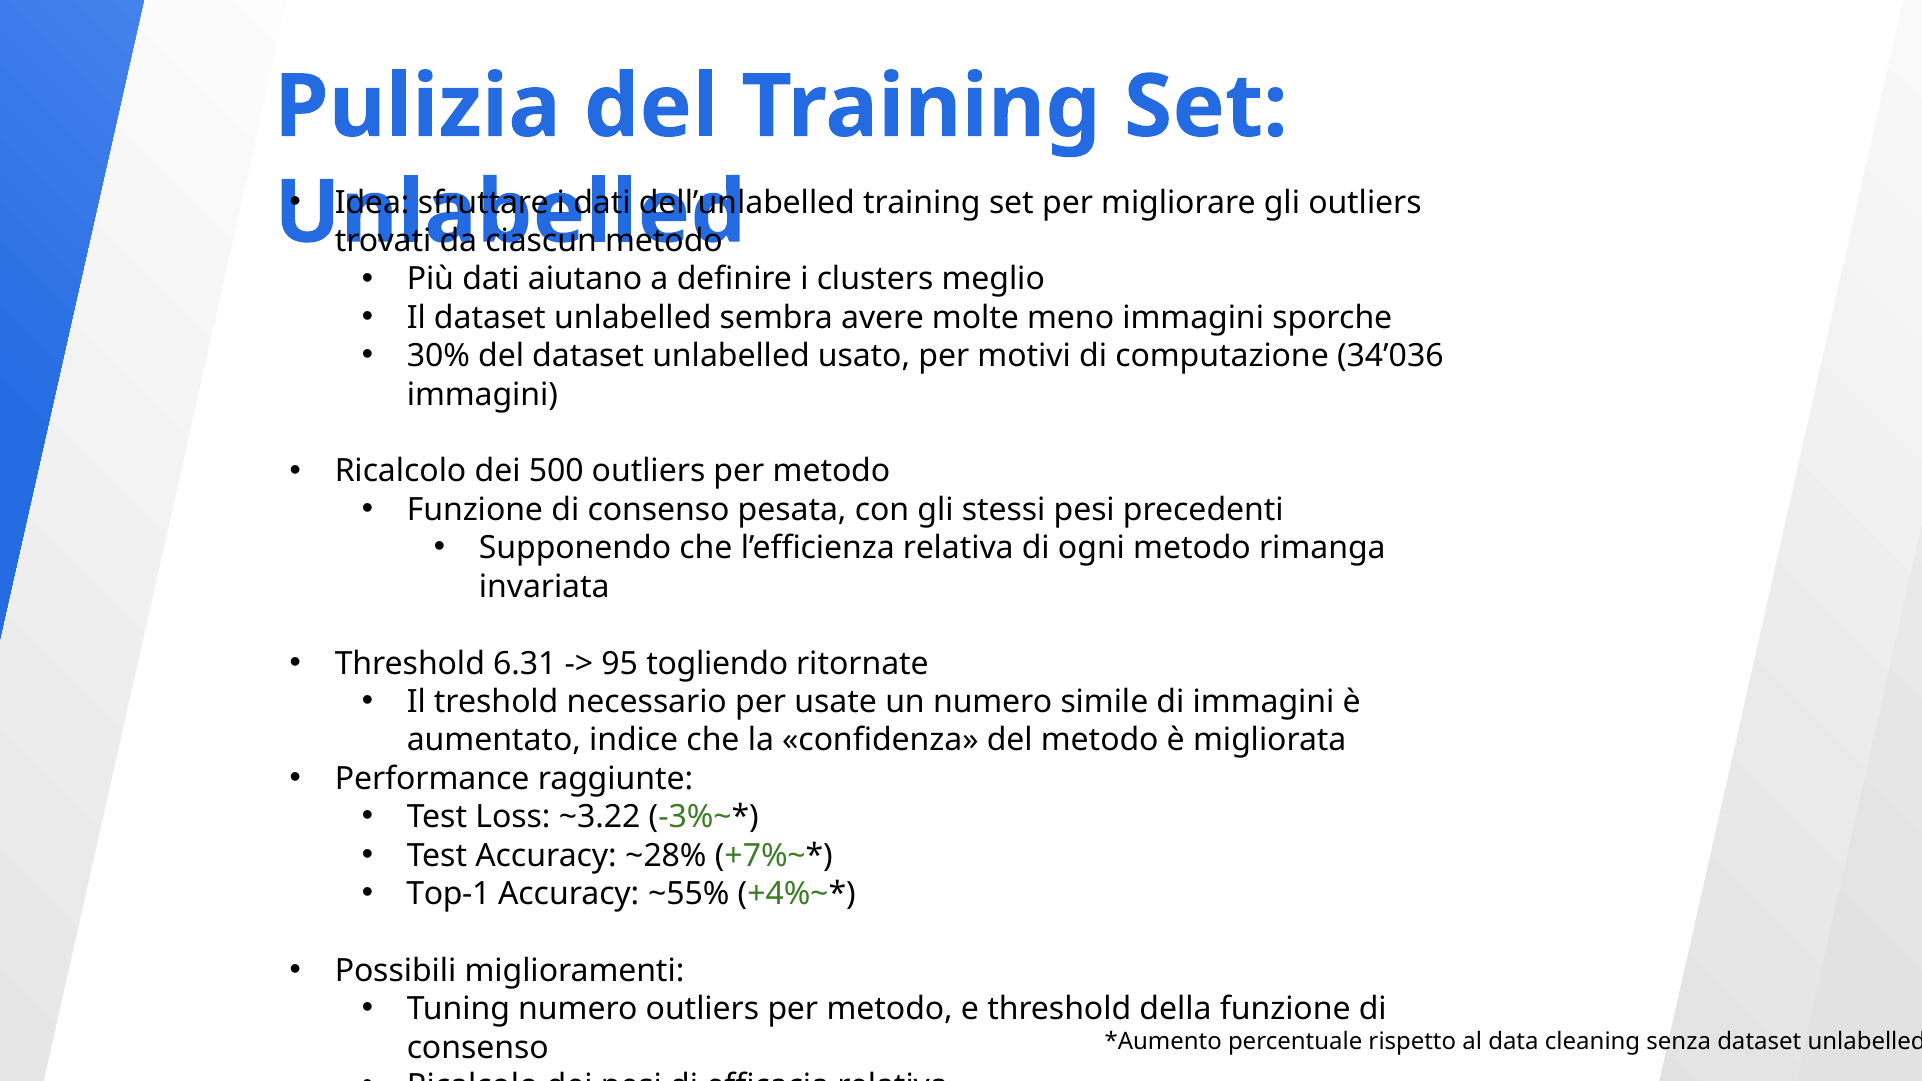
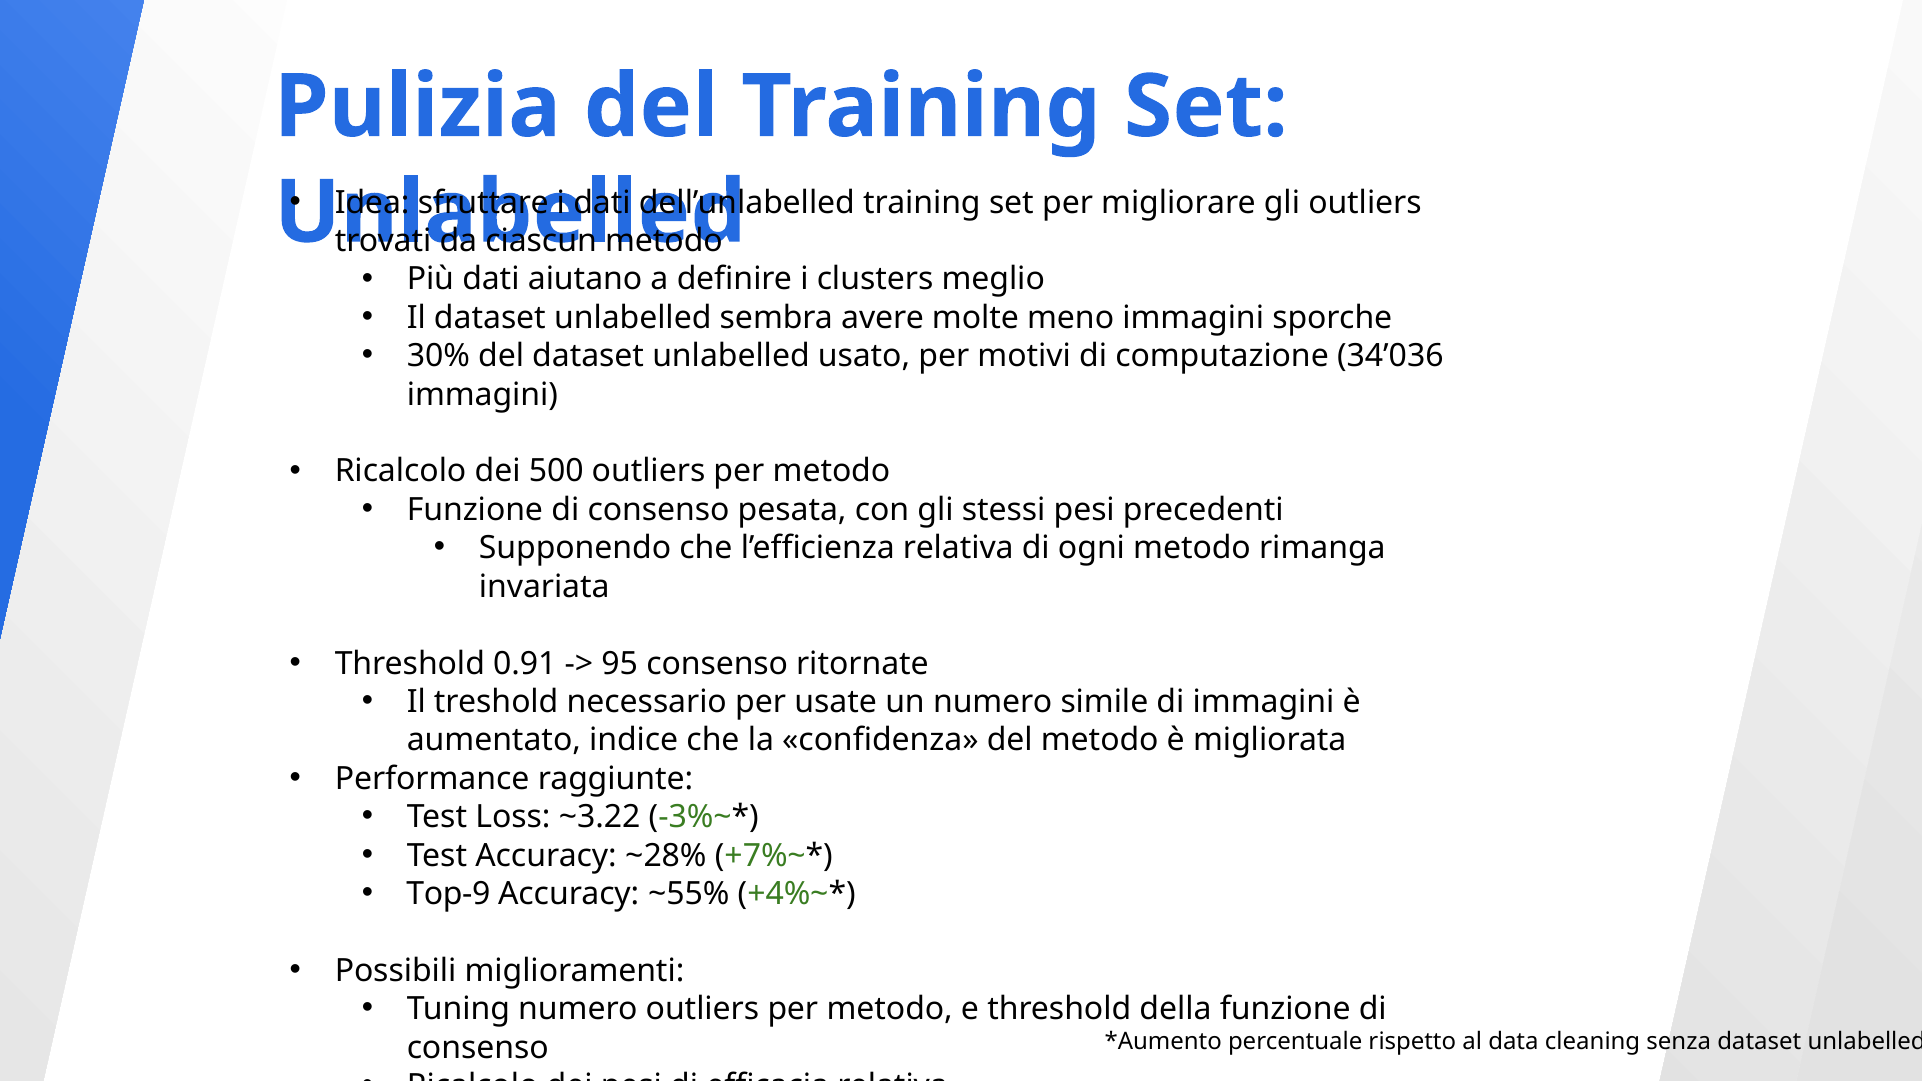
6.31: 6.31 -> 0.91
95 togliendo: togliendo -> consenso
Top-1: Top-1 -> Top-9
